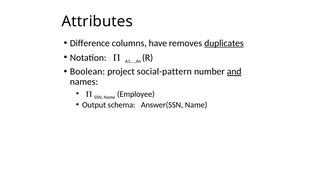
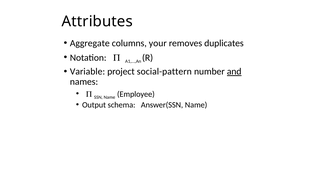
Difference: Difference -> Aggregate
have: have -> your
duplicates underline: present -> none
Boolean: Boolean -> Variable
